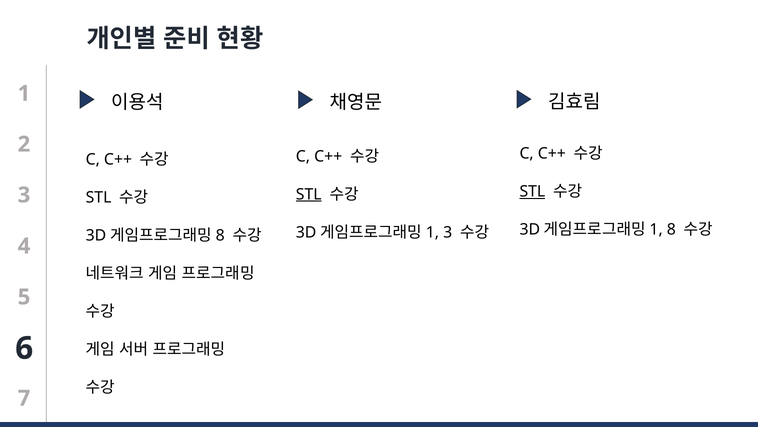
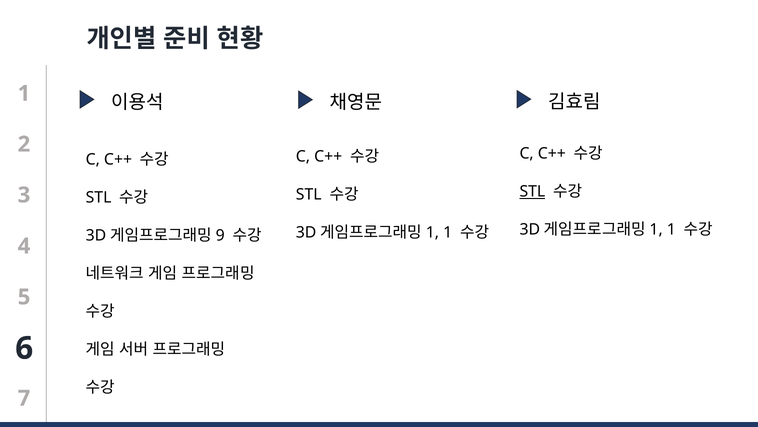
STL at (309, 194) underline: present -> none
8 at (671, 229): 8 -> 1
3 at (448, 232): 3 -> 1
8 at (220, 235): 8 -> 9
